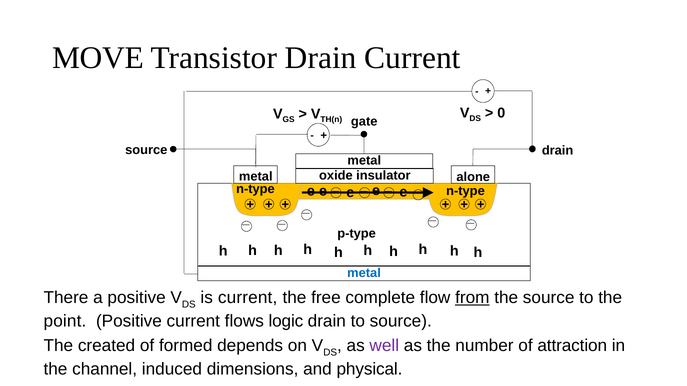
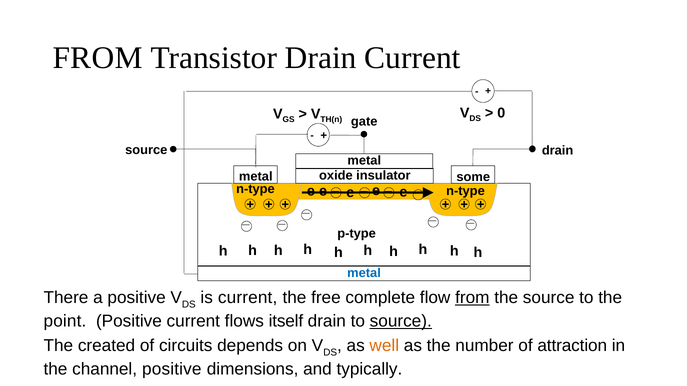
MOVE at (98, 58): MOVE -> FROM
alone: alone -> some
logic: logic -> itself
source at (401, 321) underline: none -> present
formed: formed -> circuits
well colour: purple -> orange
channel induced: induced -> positive
physical: physical -> typically
